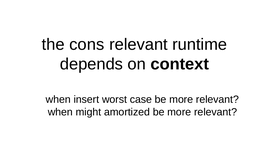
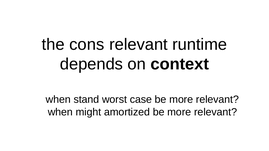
insert: insert -> stand
